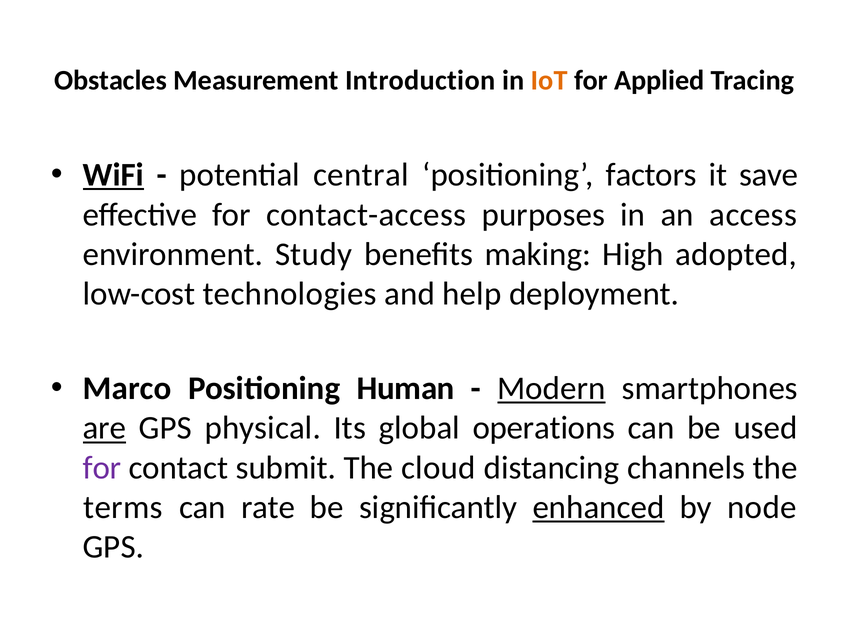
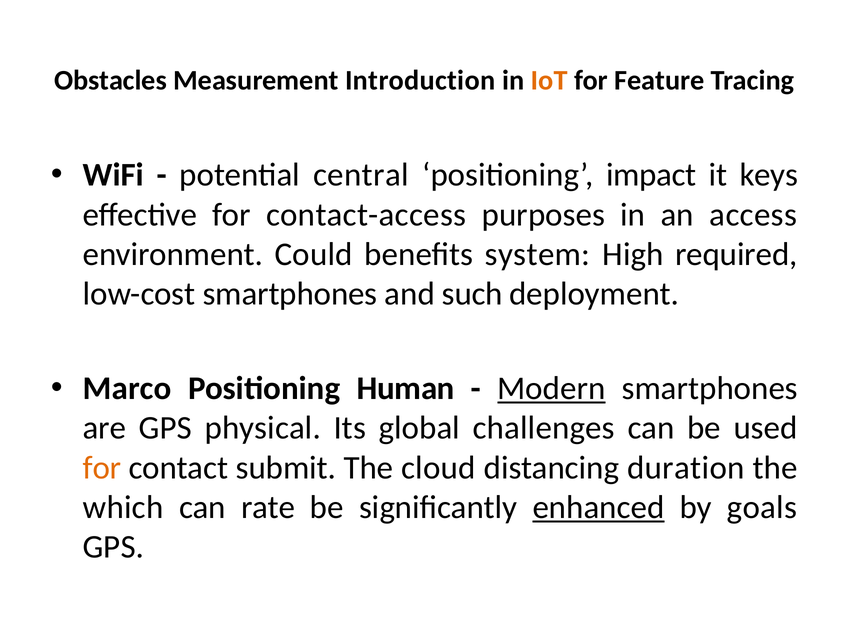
Applied: Applied -> Feature
WiFi underline: present -> none
factors: factors -> impact
save: save -> keys
Study: Study -> Could
making: making -> system
adopted: adopted -> required
low-cost technologies: technologies -> smartphones
help: help -> such
are underline: present -> none
operations: operations -> challenges
for at (102, 468) colour: purple -> orange
channels: channels -> duration
terms: terms -> which
node: node -> goals
